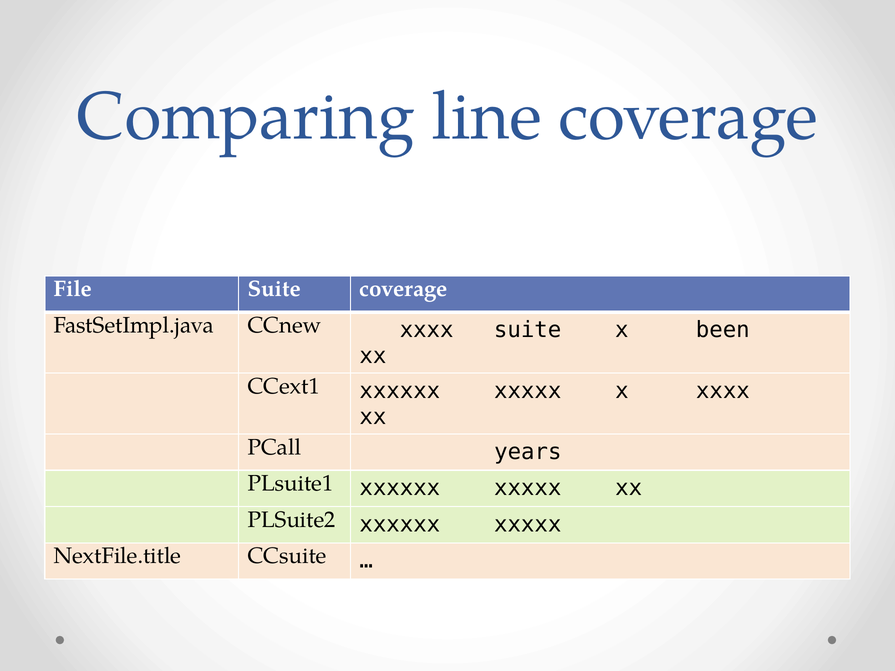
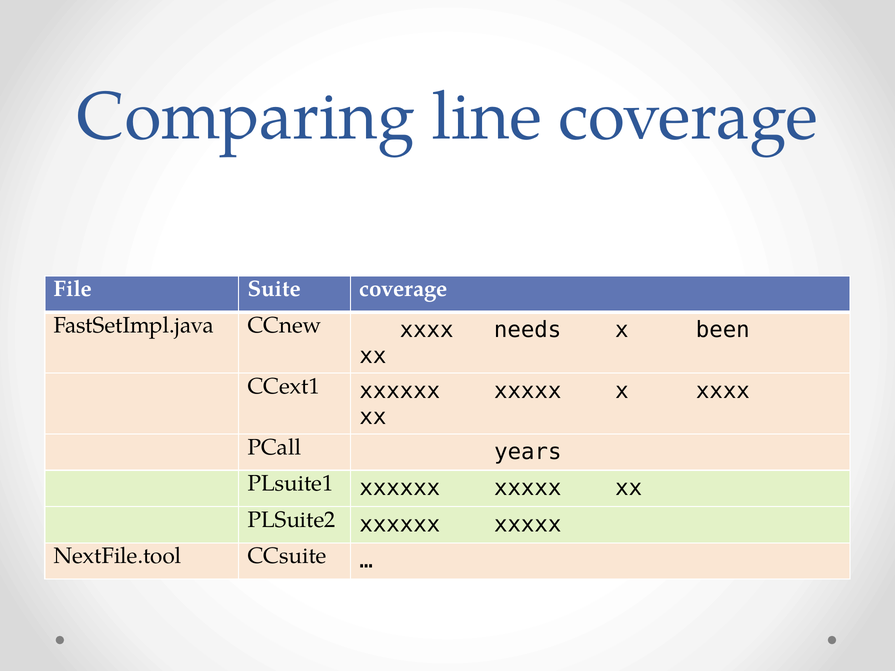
xxxx suite: suite -> needs
NextFile.title: NextFile.title -> NextFile.tool
